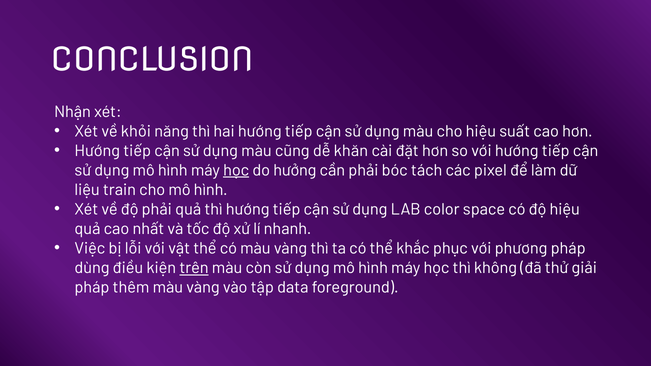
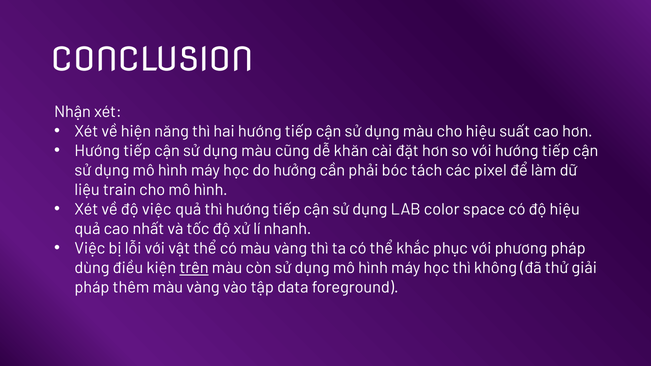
khỏi: khỏi -> hiện
học at (236, 170) underline: present -> none
độ phải: phải -> việc
